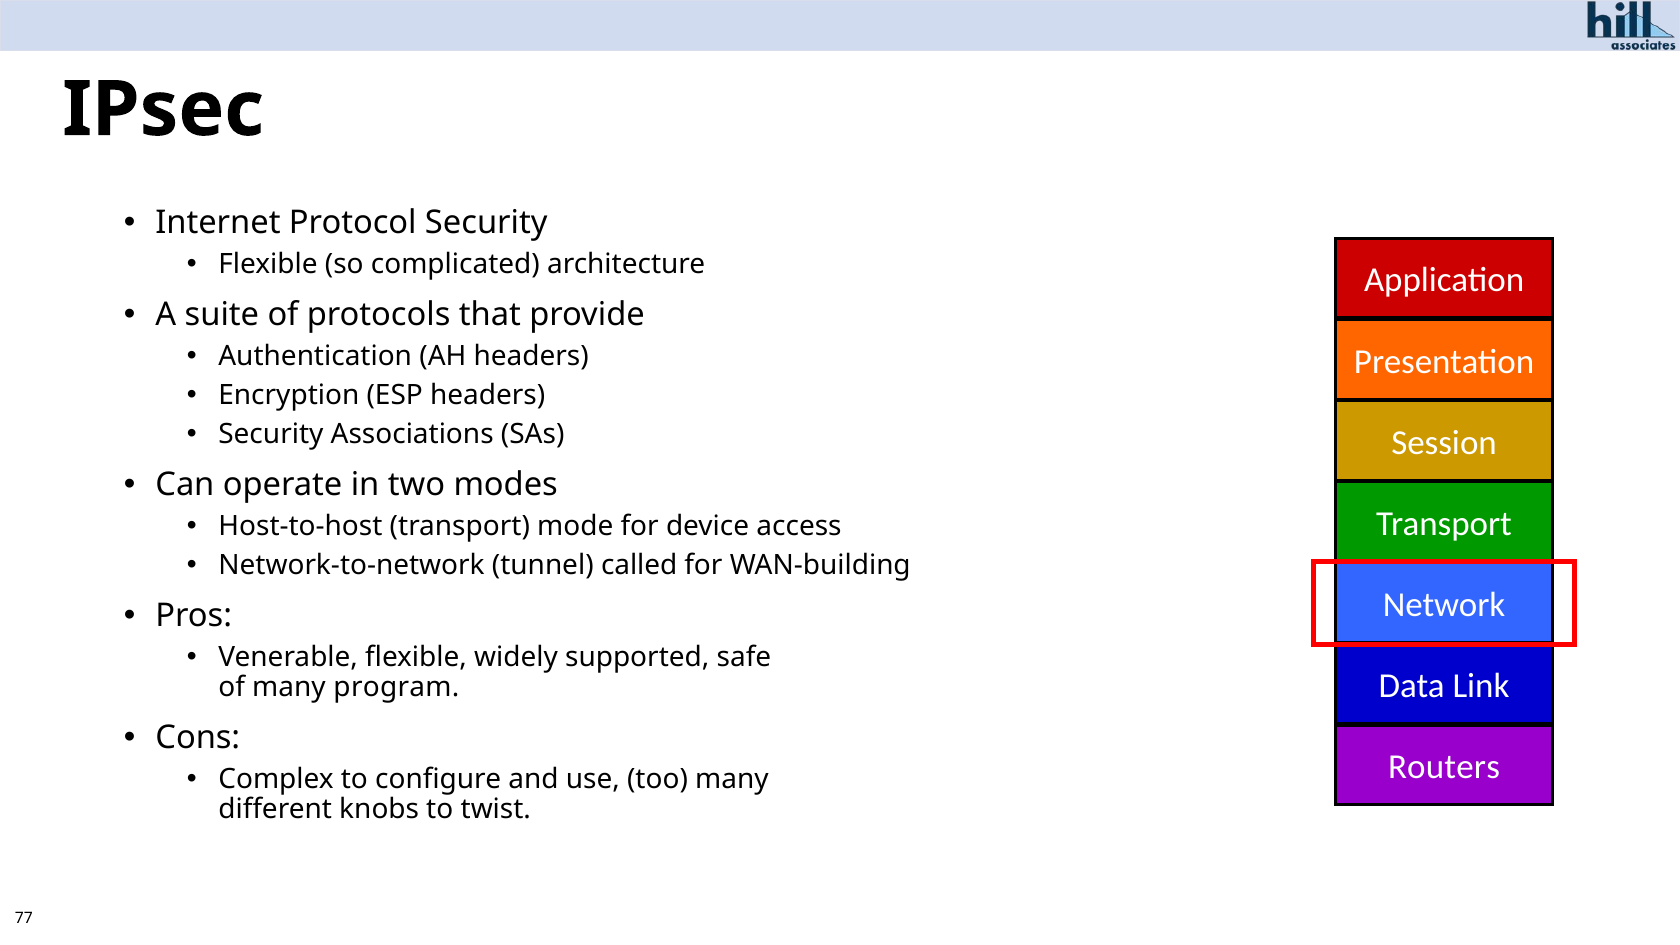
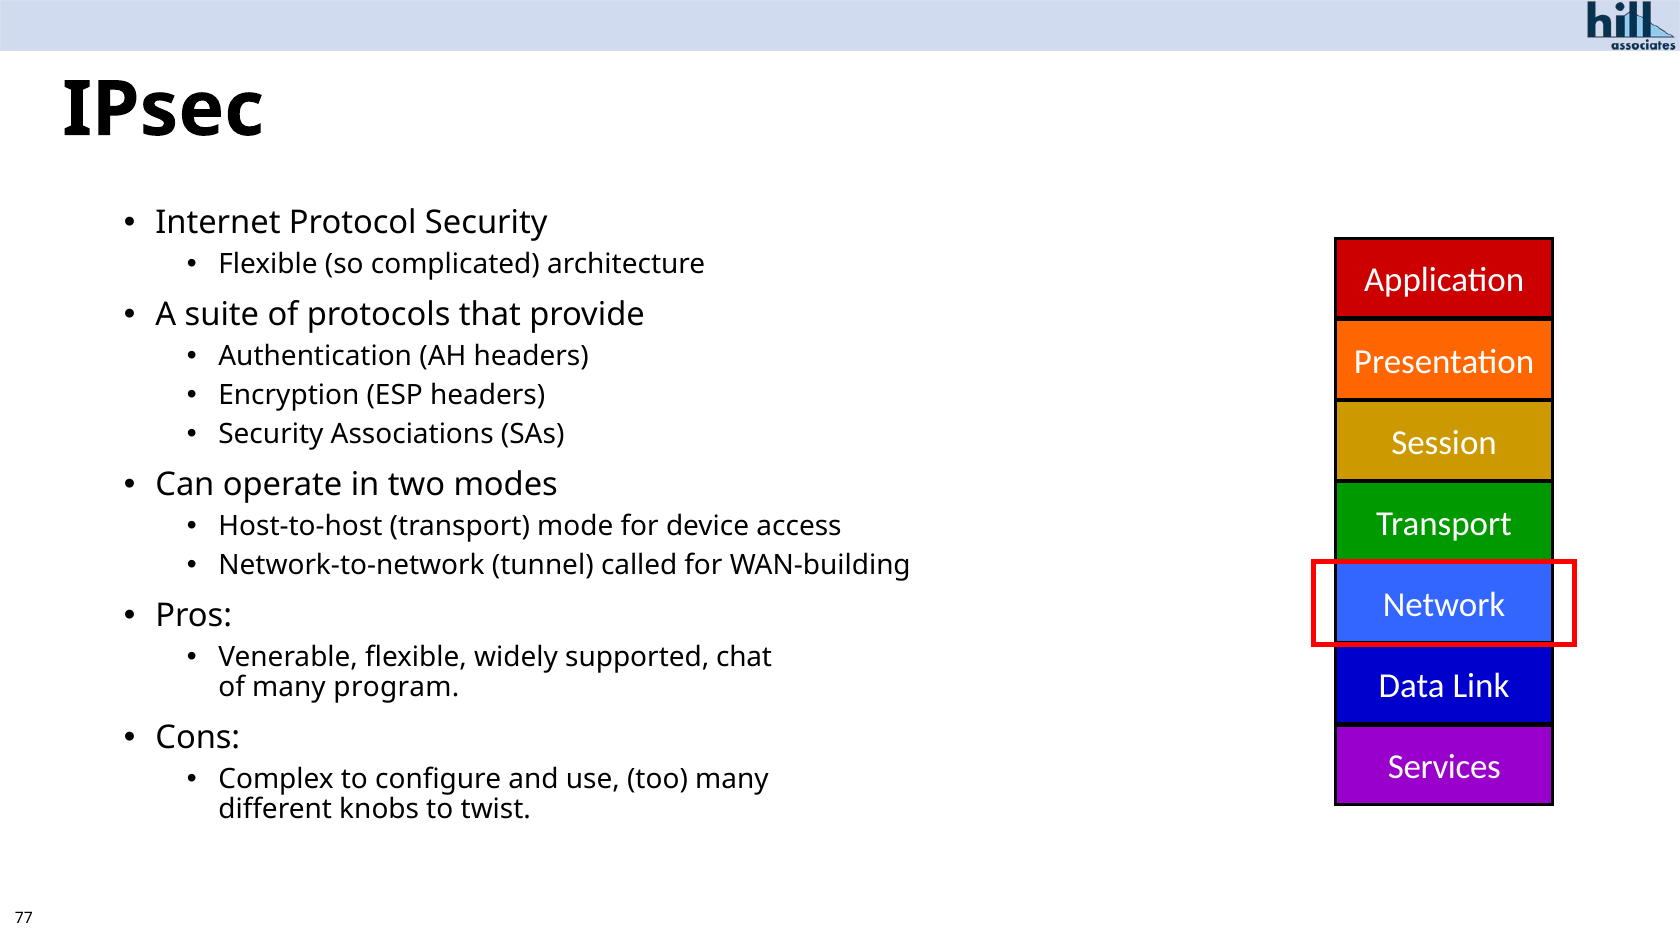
safe: safe -> chat
Routers: Routers -> Services
